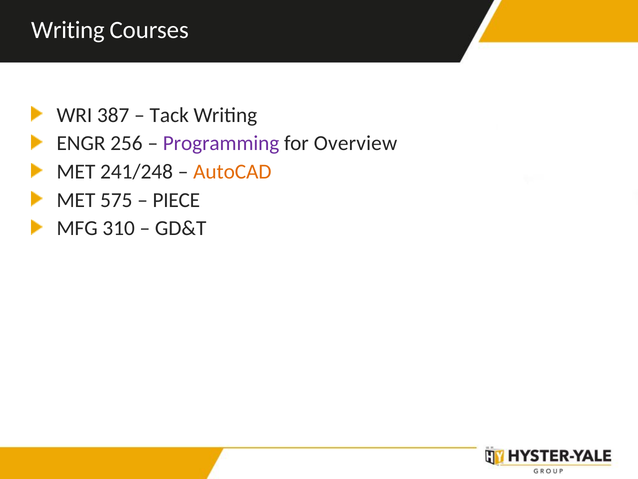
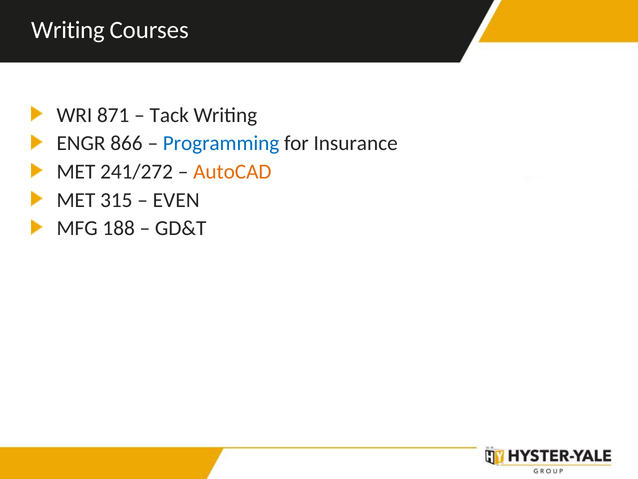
387: 387 -> 871
256: 256 -> 866
Programming colour: purple -> blue
Overview: Overview -> Insurance
241/248: 241/248 -> 241/272
575: 575 -> 315
PIECE: PIECE -> EVEN
310: 310 -> 188
